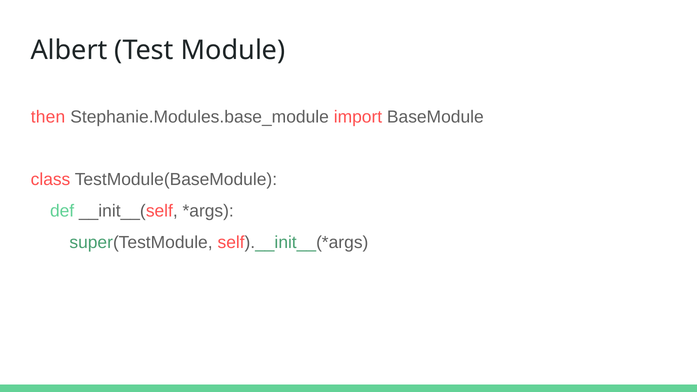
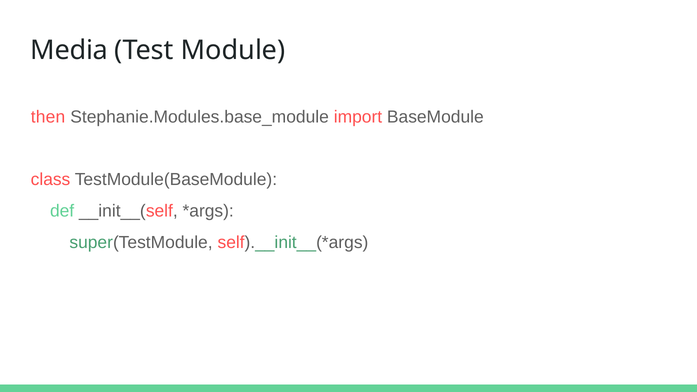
Albert: Albert -> Media
